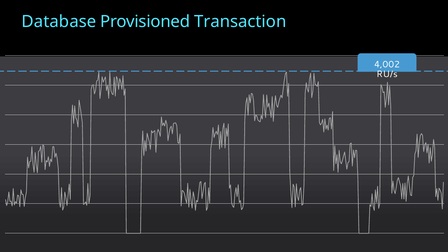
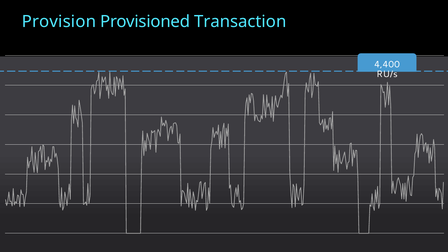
Database: Database -> Provision
4,002: 4,002 -> 4,400
